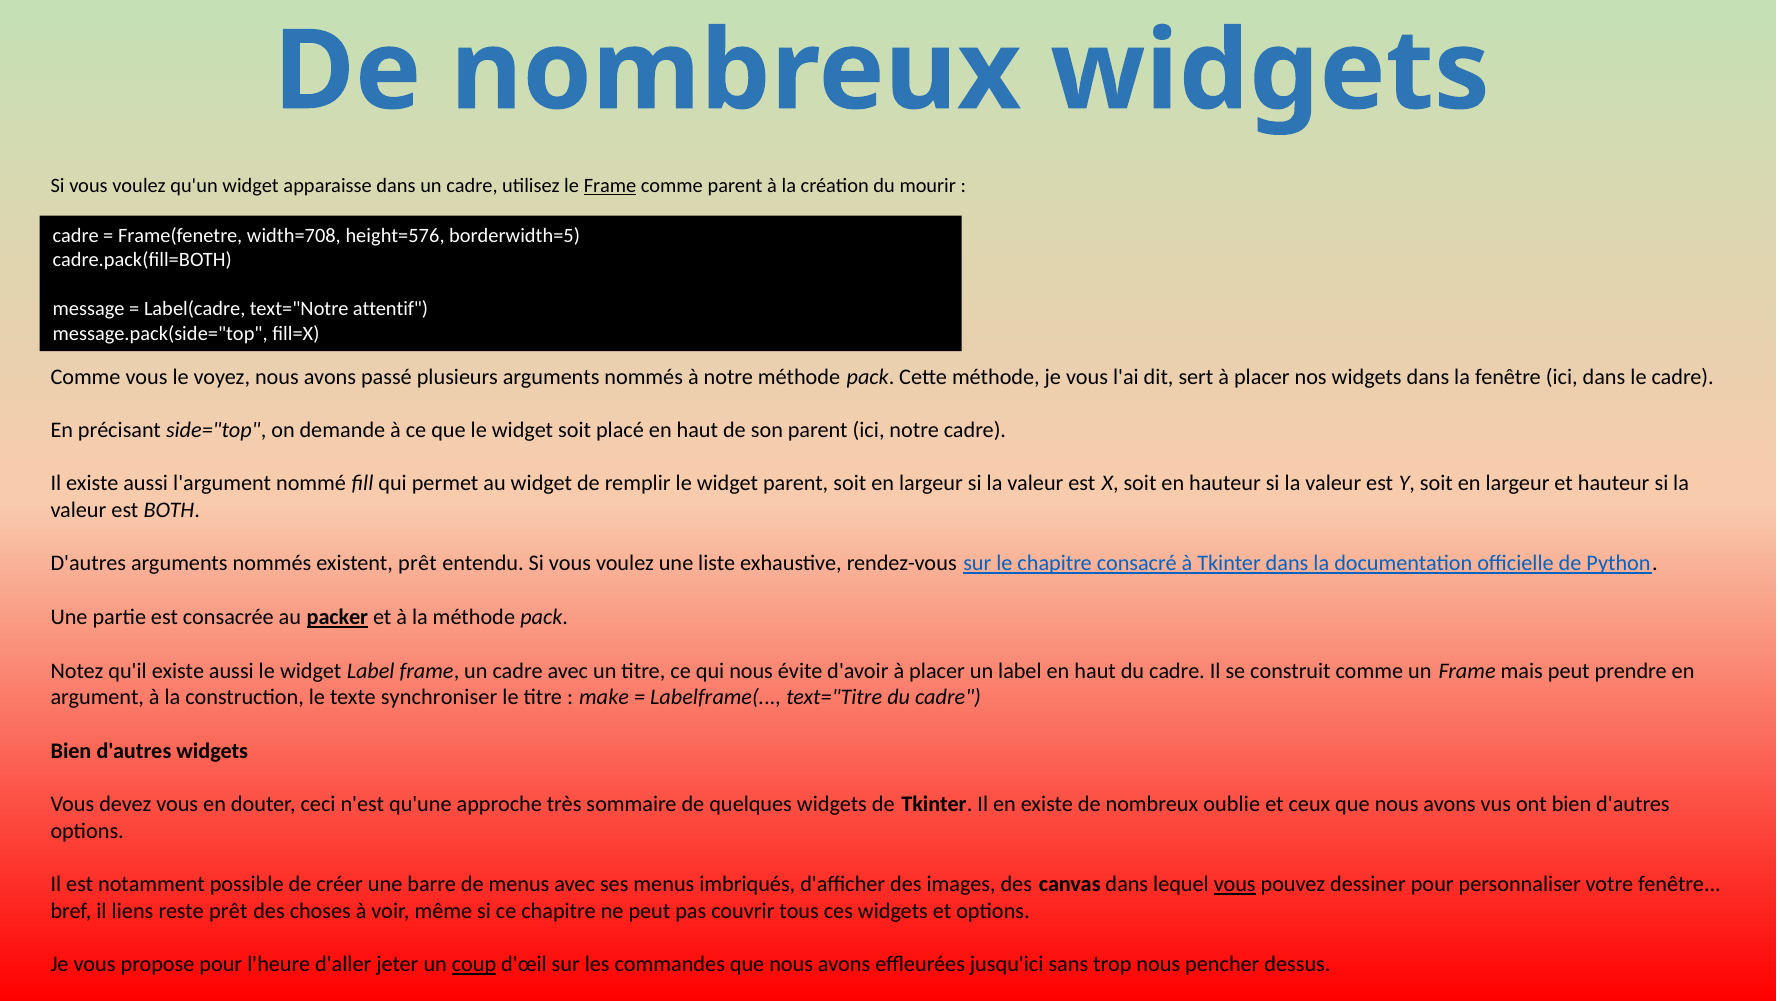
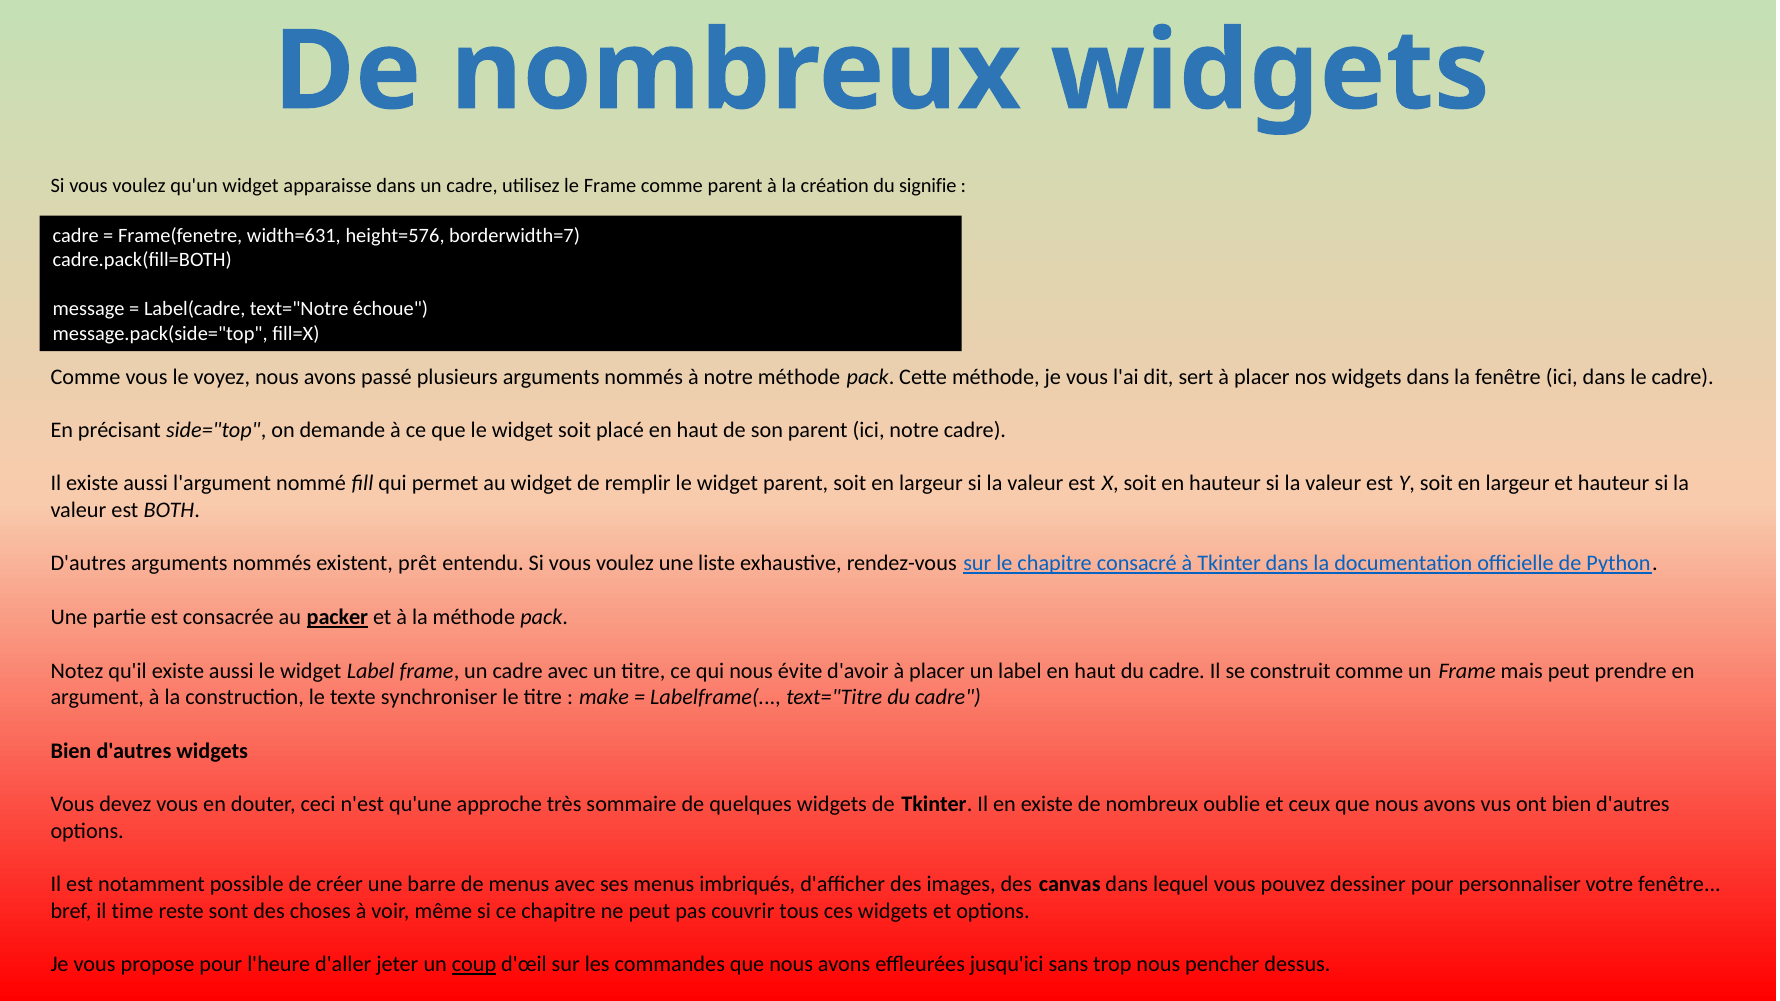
Frame at (610, 186) underline: present -> none
mourir: mourir -> signifie
width=708: width=708 -> width=631
borderwidth=5: borderwidth=5 -> borderwidth=7
attentif: attentif -> échoue
vous at (1235, 885) underline: present -> none
liens: liens -> time
reste prêt: prêt -> sont
